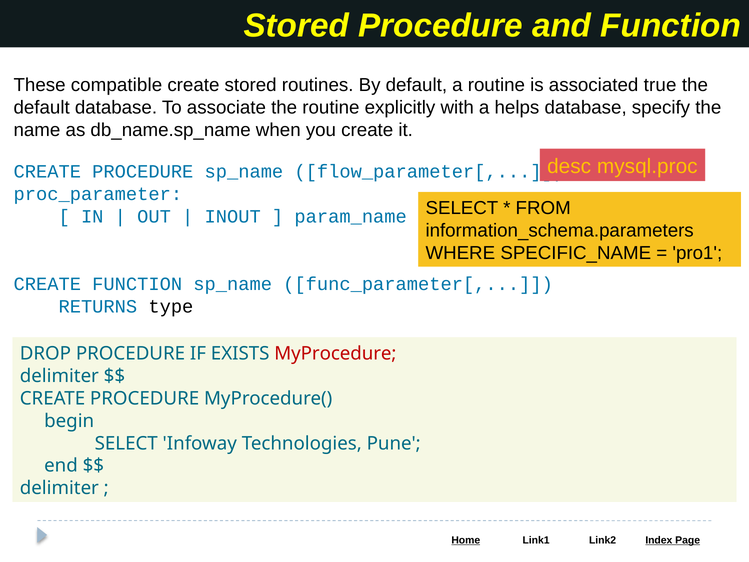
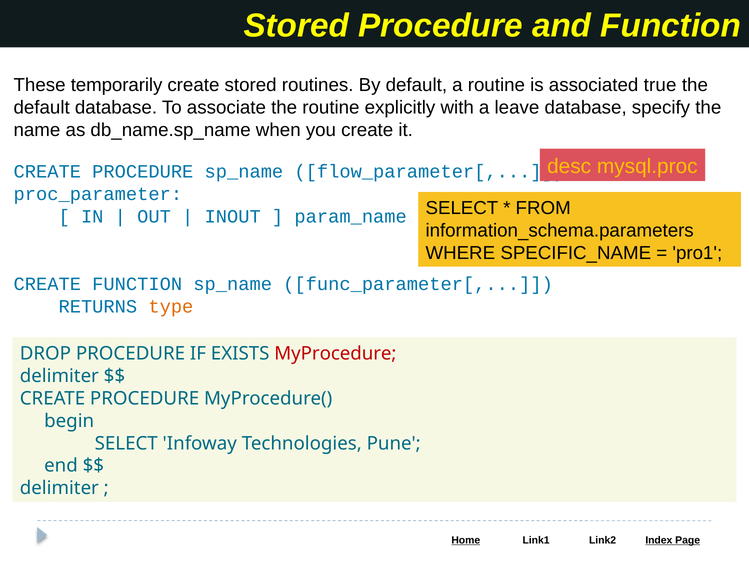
compatible: compatible -> temporarily
helps: helps -> leave
type at (171, 306) colour: black -> orange
